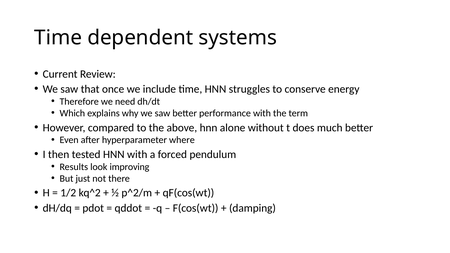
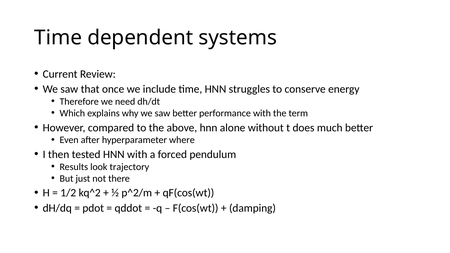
improving: improving -> trajectory
